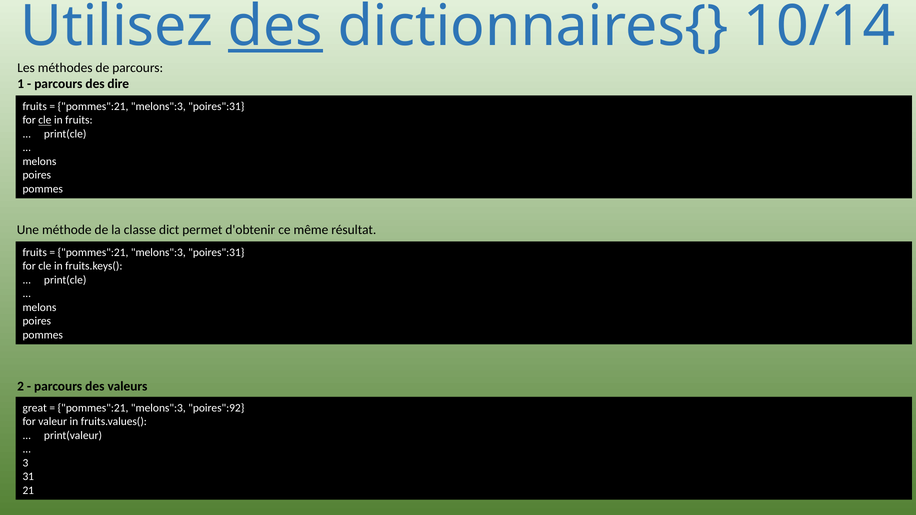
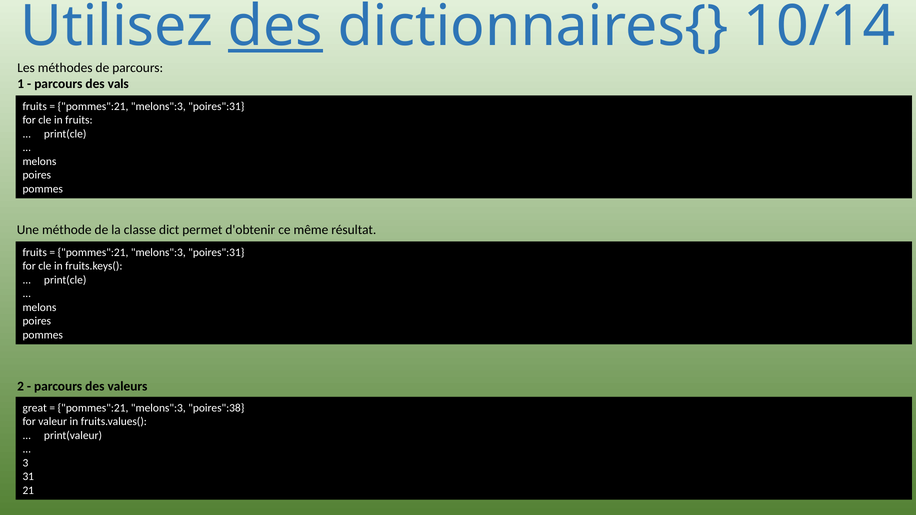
dire: dire -> vals
cle at (45, 120) underline: present -> none
poires":92: poires":92 -> poires":38
